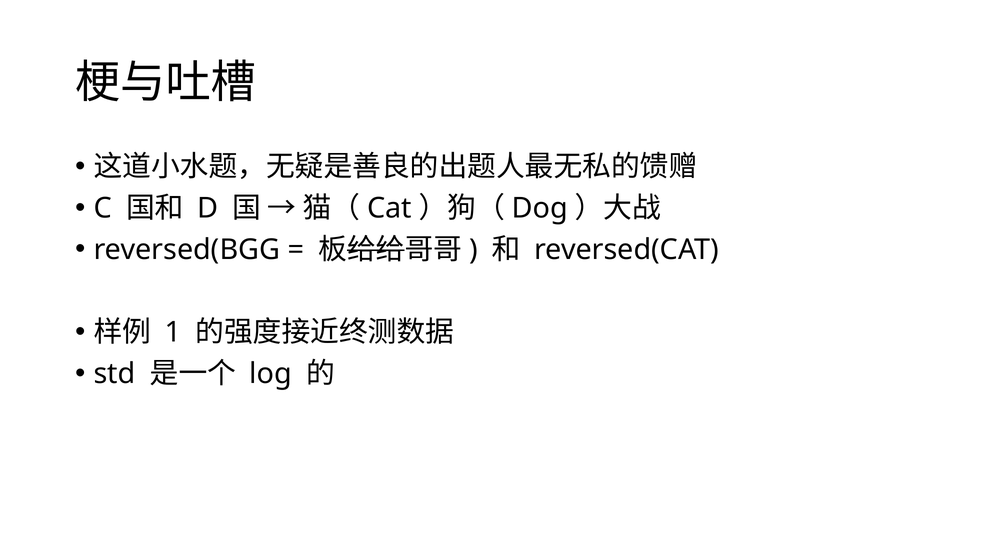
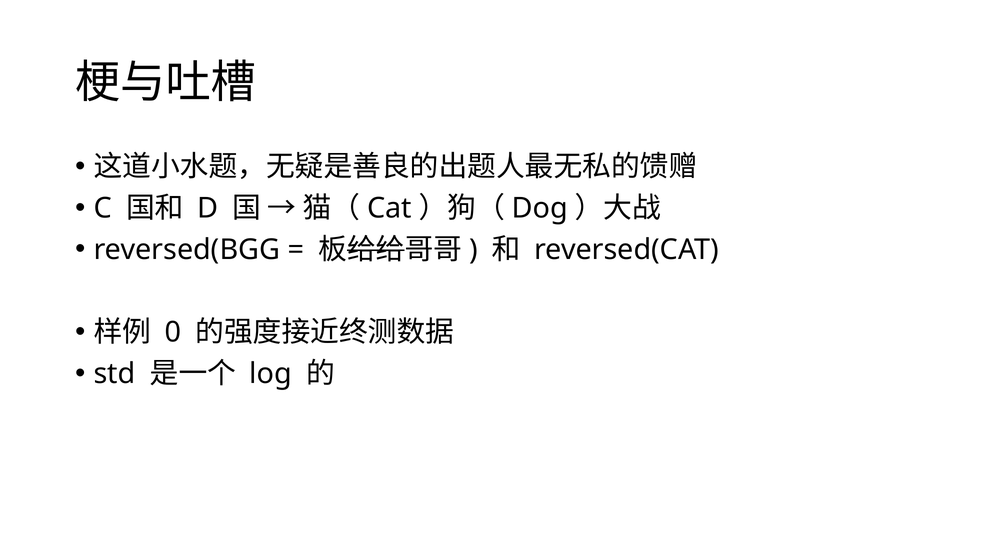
1: 1 -> 0
